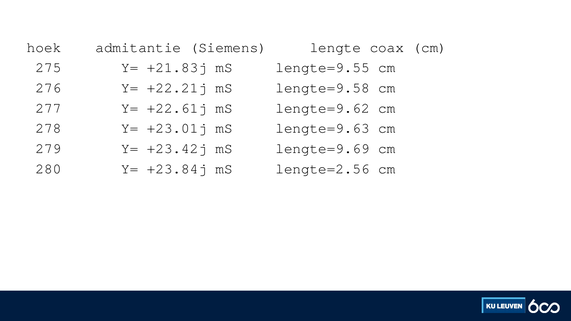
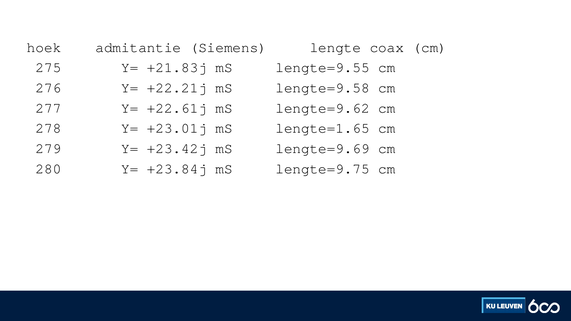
lengte=9.63: lengte=9.63 -> lengte=1.65
lengte=2.56: lengte=2.56 -> lengte=9.75
